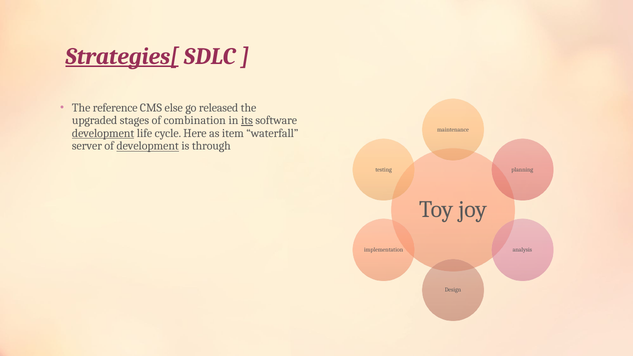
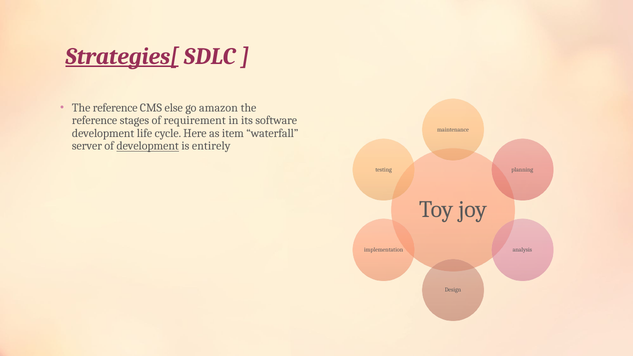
released: released -> amazon
upgraded at (95, 120): upgraded -> reference
combination: combination -> requirement
its underline: present -> none
development at (103, 133) underline: present -> none
through: through -> entirely
